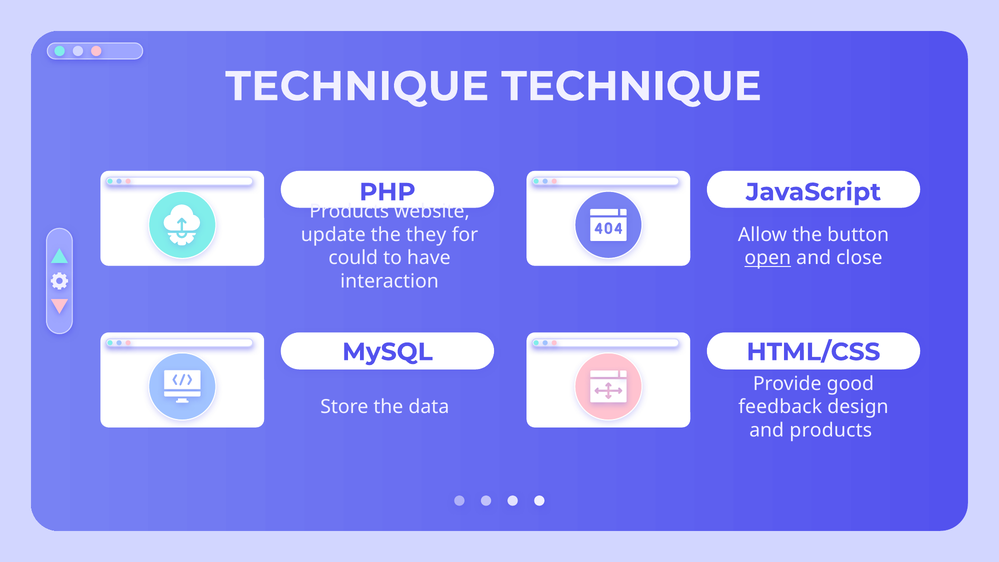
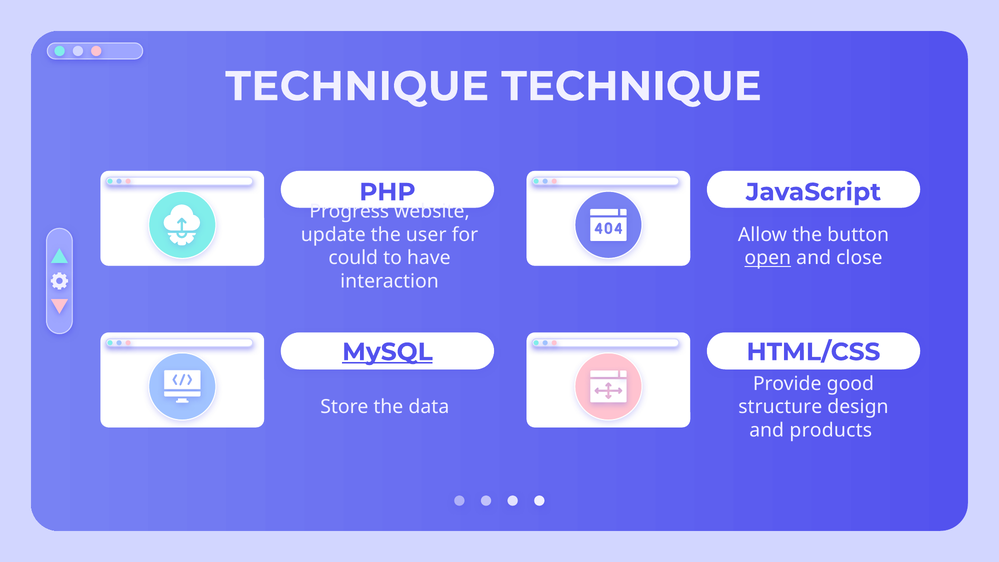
Products at (349, 211): Products -> Progress
they: they -> user
MySQL underline: none -> present
feedback: feedback -> structure
